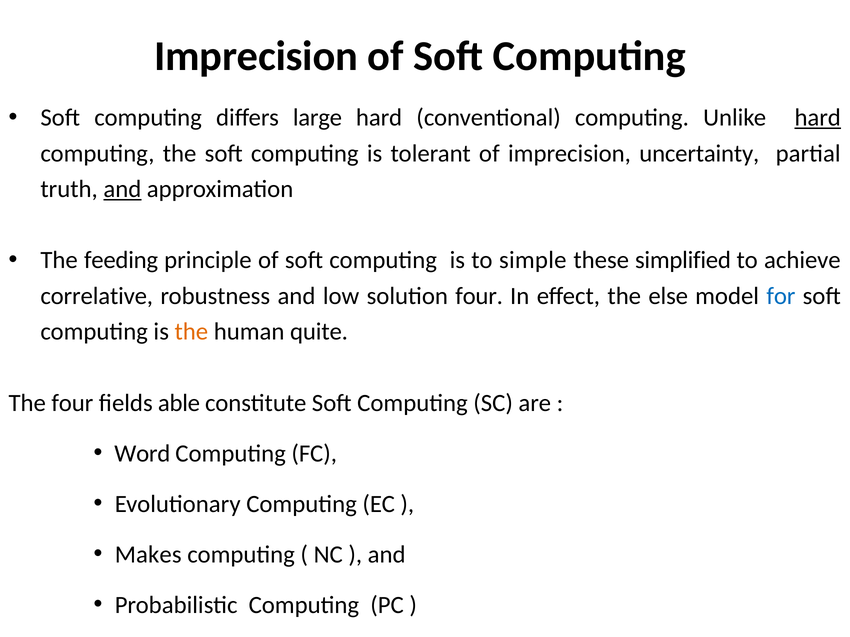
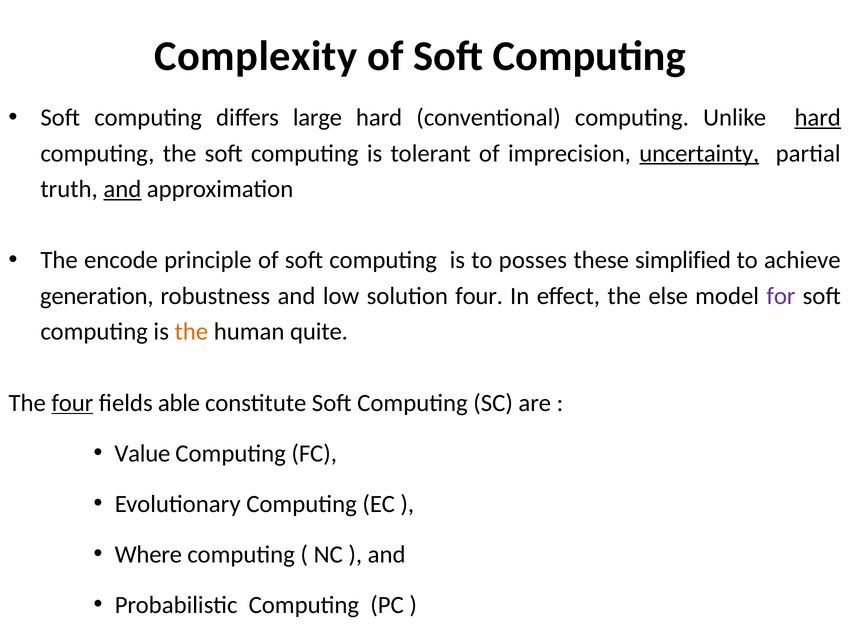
Imprecision at (256, 56): Imprecision -> Complexity
uncertainty underline: none -> present
feeding: feeding -> encode
simple: simple -> posses
correlative: correlative -> generation
for colour: blue -> purple
four at (72, 403) underline: none -> present
Word: Word -> Value
Makes: Makes -> Where
